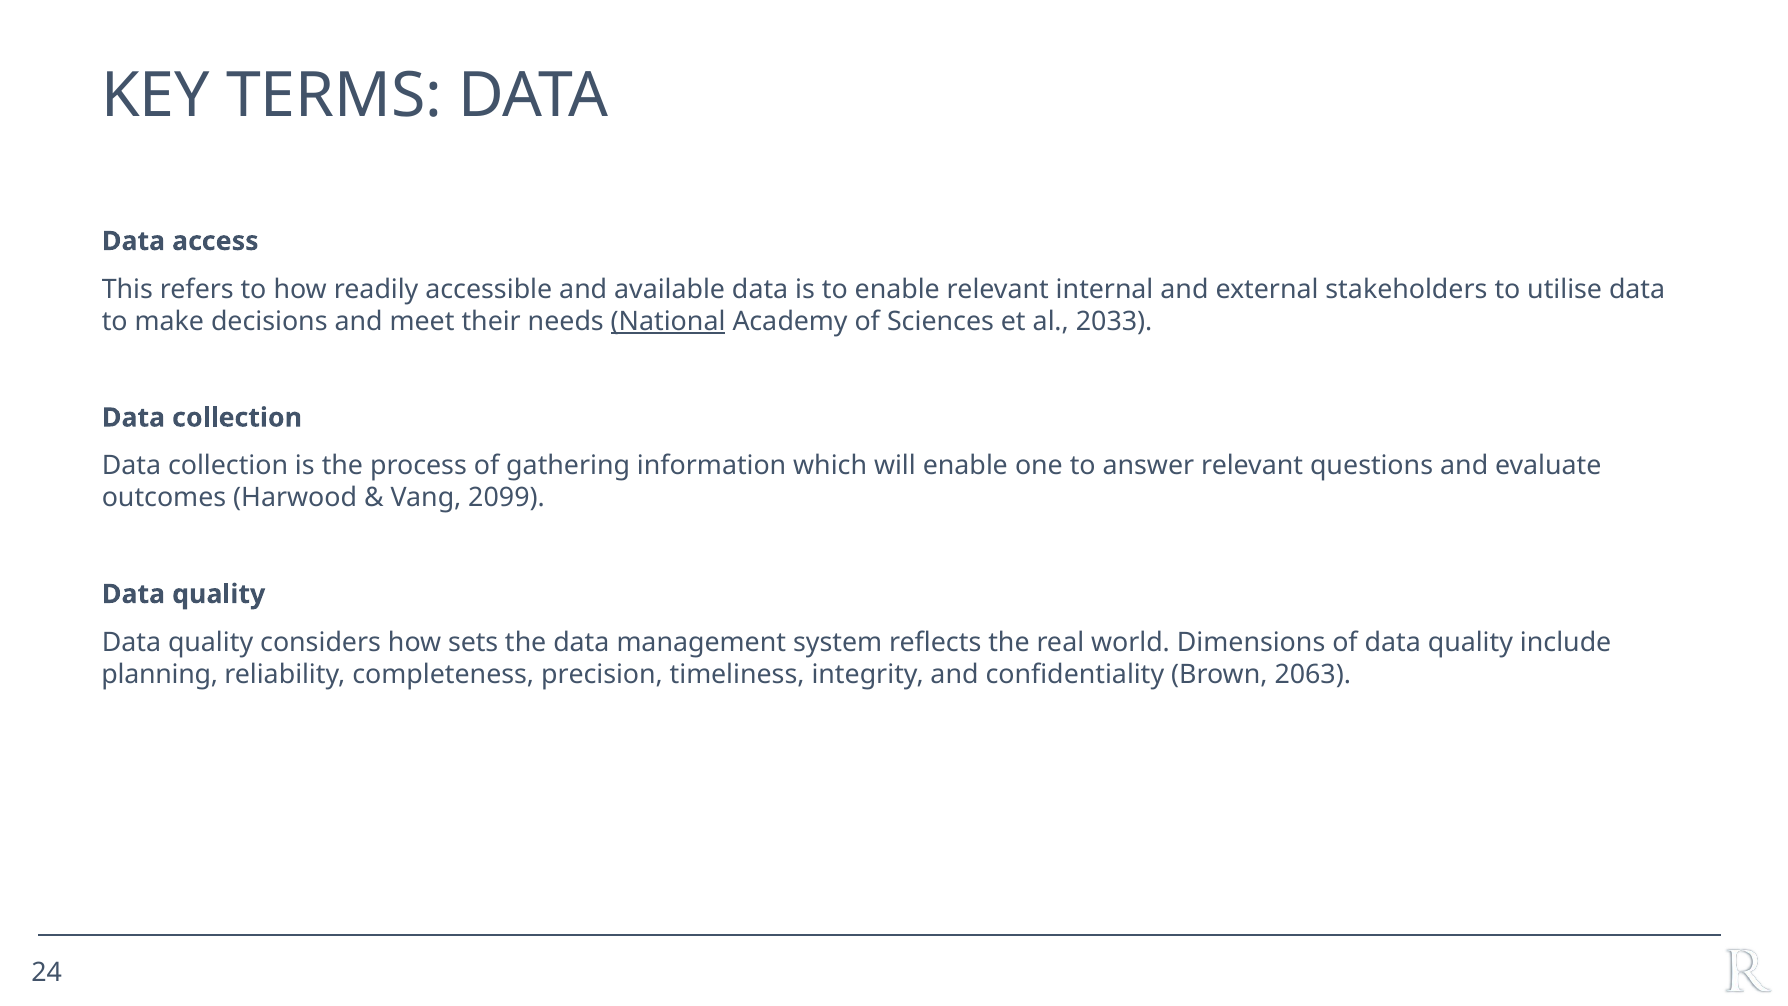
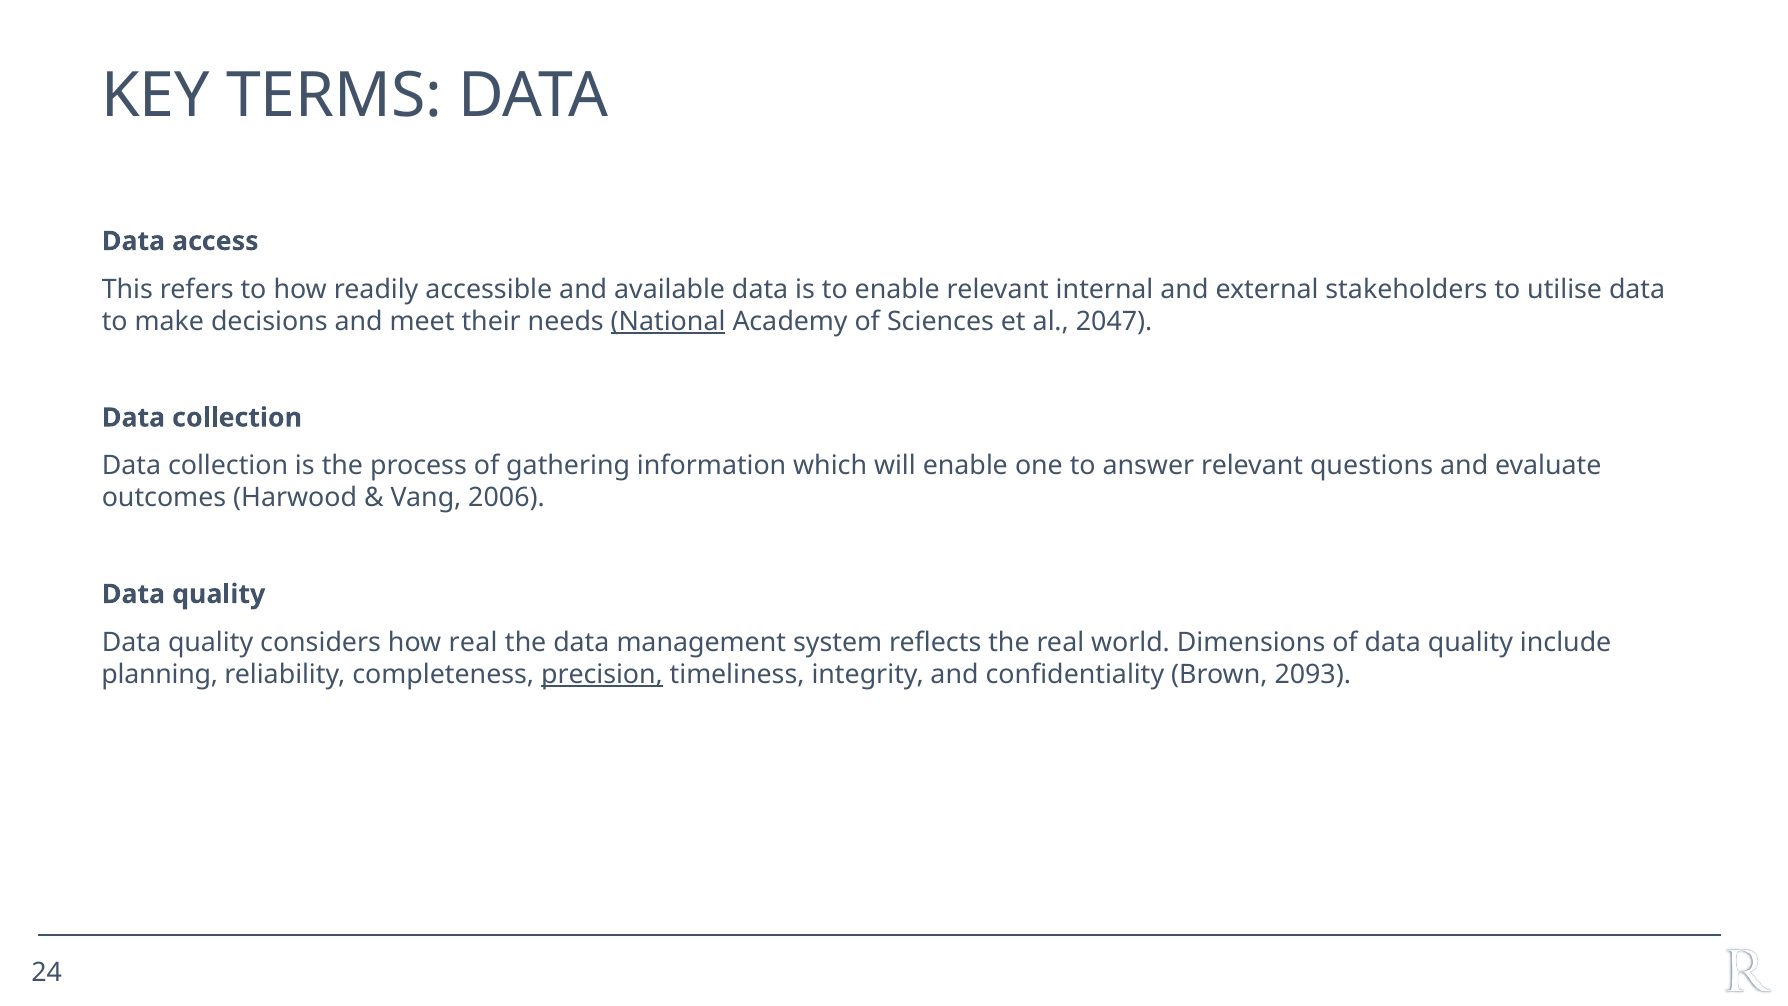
2033: 2033 -> 2047
2099: 2099 -> 2006
how sets: sets -> real
precision underline: none -> present
2063: 2063 -> 2093
